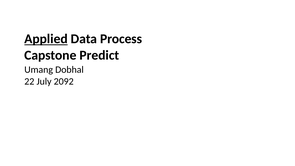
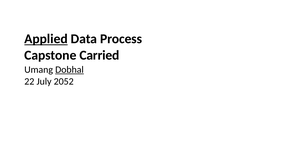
Predict: Predict -> Carried
Dobhal underline: none -> present
2092: 2092 -> 2052
